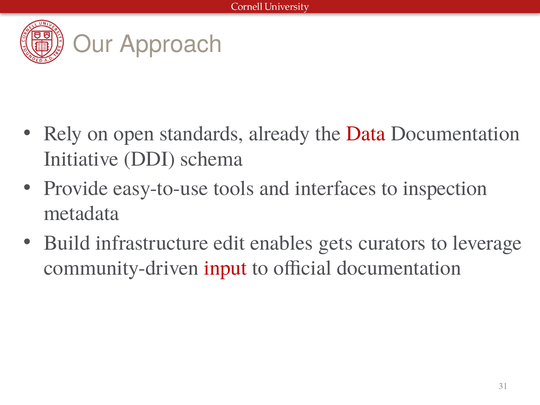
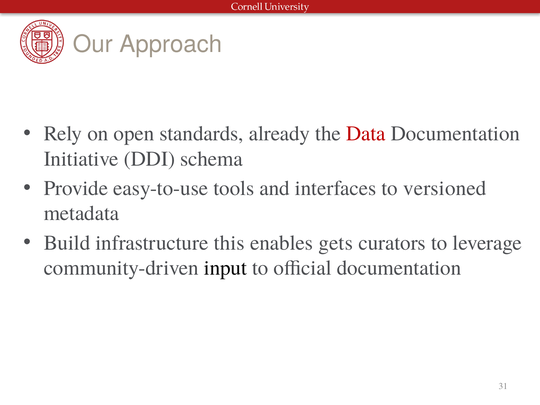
inspection: inspection -> versioned
edit: edit -> this
input colour: red -> black
